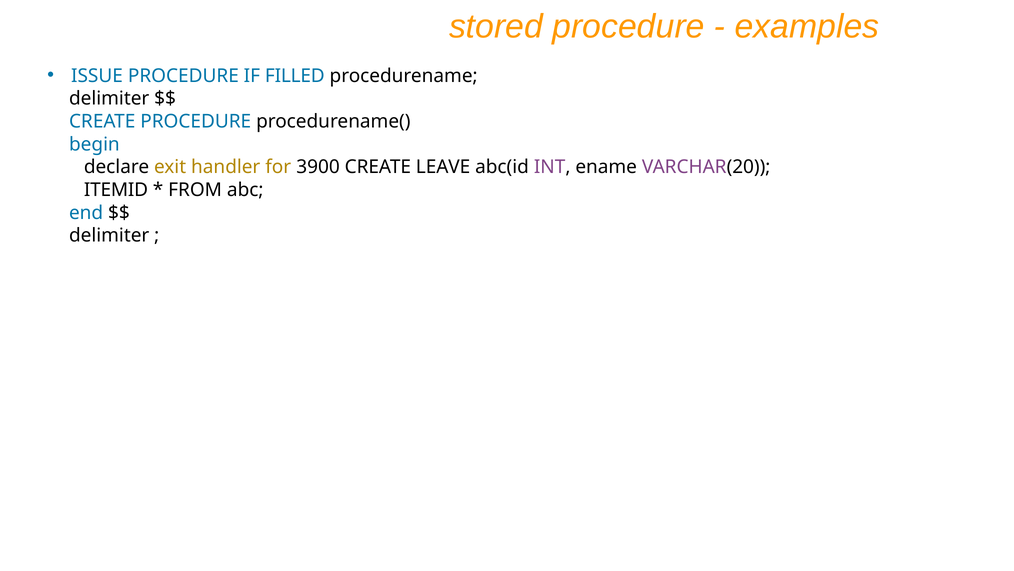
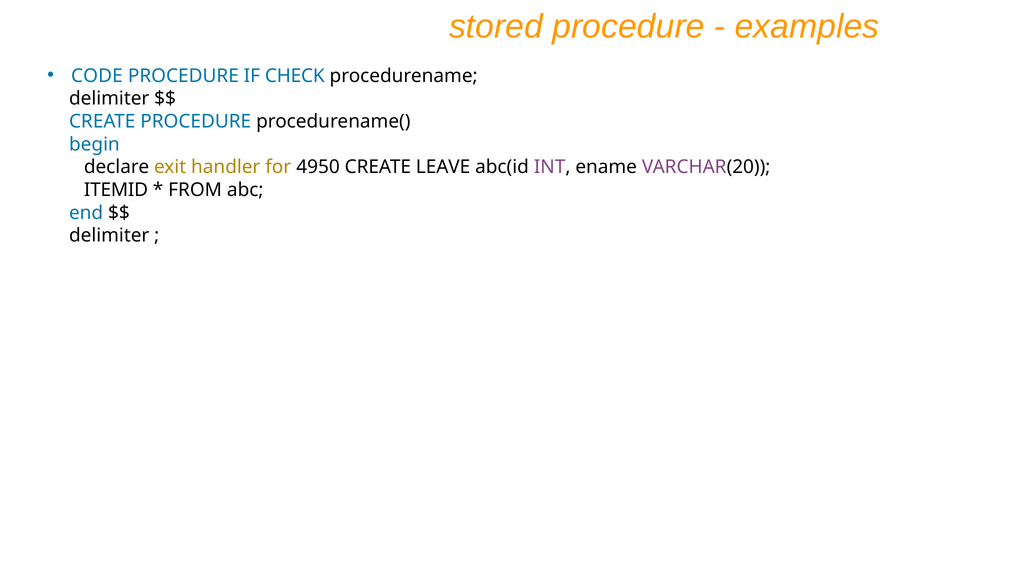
ISSUE: ISSUE -> CODE
FILLED: FILLED -> CHECK
3900: 3900 -> 4950
